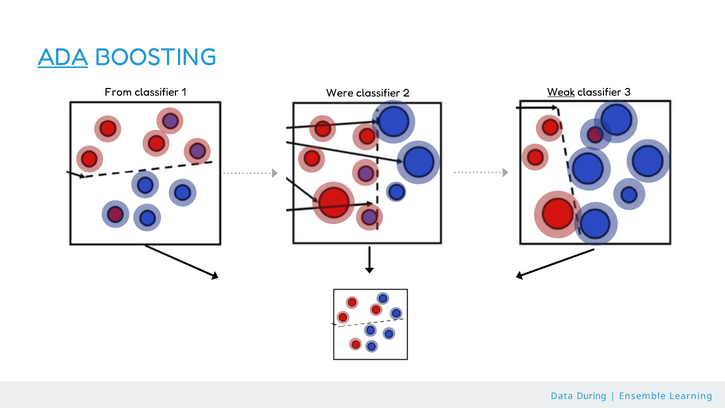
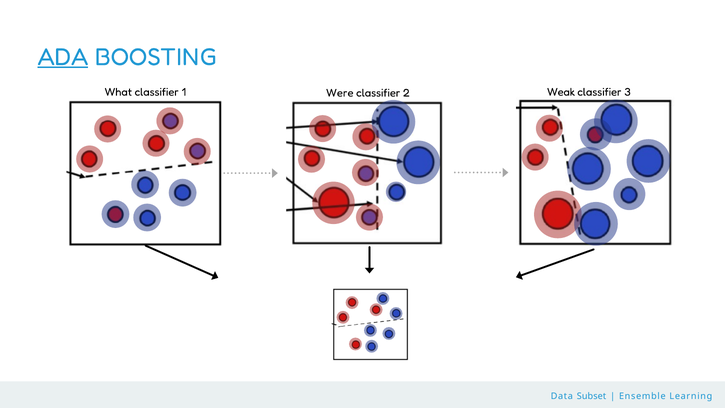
From: From -> What
Weak underline: present -> none
During: During -> Subset
